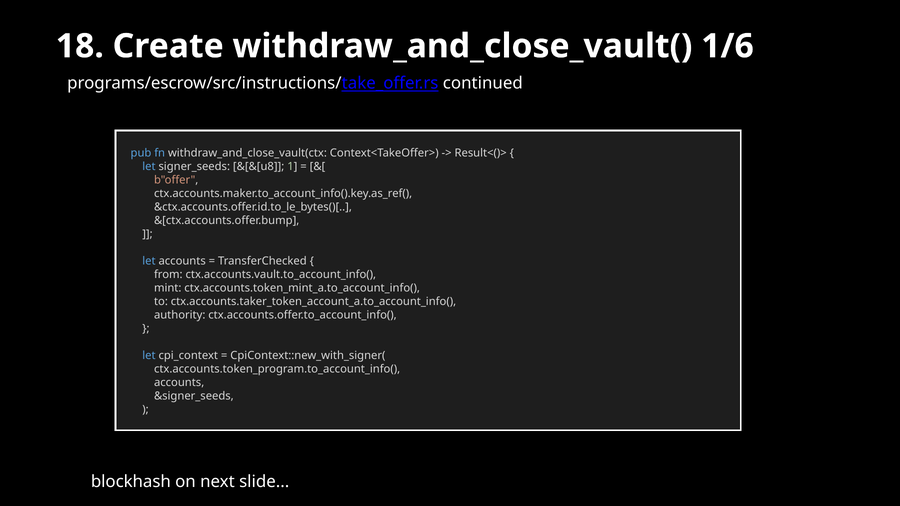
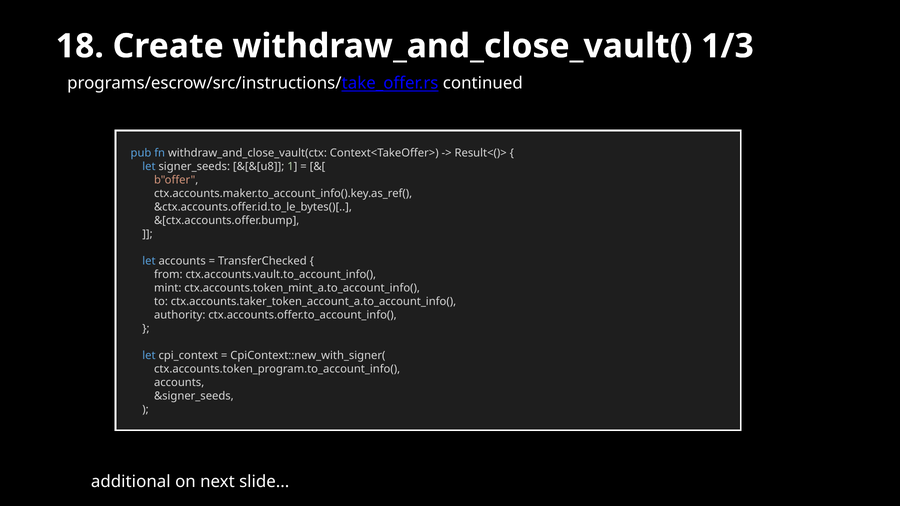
1/6: 1/6 -> 1/3
blockhash: blockhash -> additional
